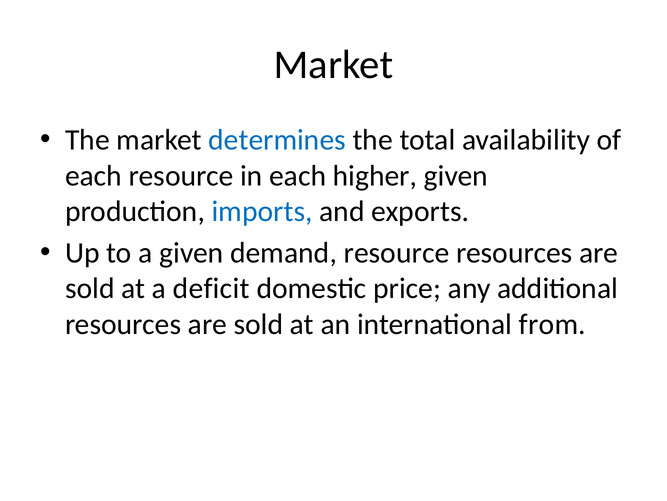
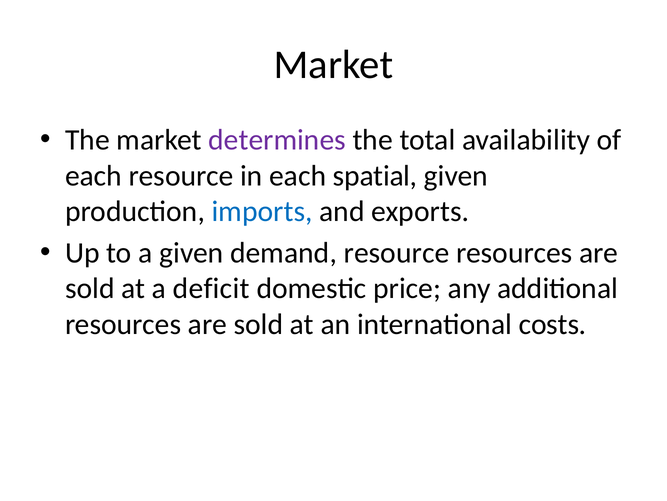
determines colour: blue -> purple
higher: higher -> spatial
from: from -> costs
